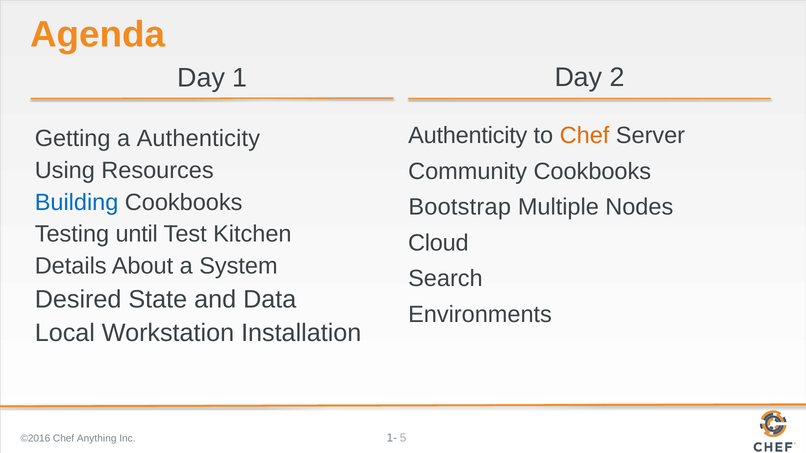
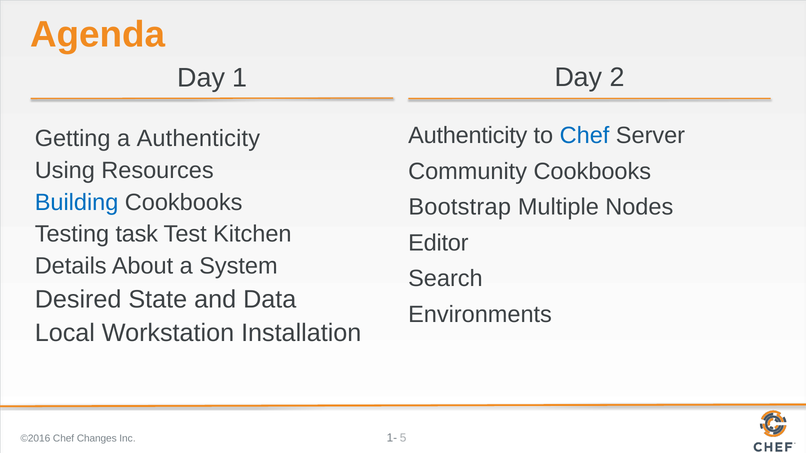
Chef at (585, 136) colour: orange -> blue
until: until -> task
Cloud: Cloud -> Editor
Anything: Anything -> Changes
